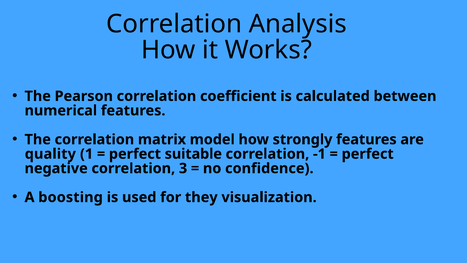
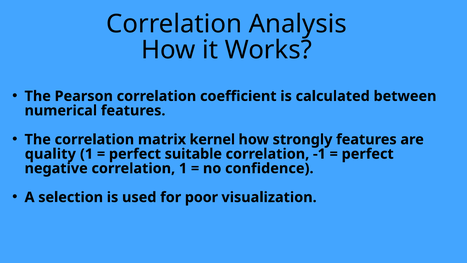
model: model -> kernel
correlation 3: 3 -> 1
boosting: boosting -> selection
they: they -> poor
